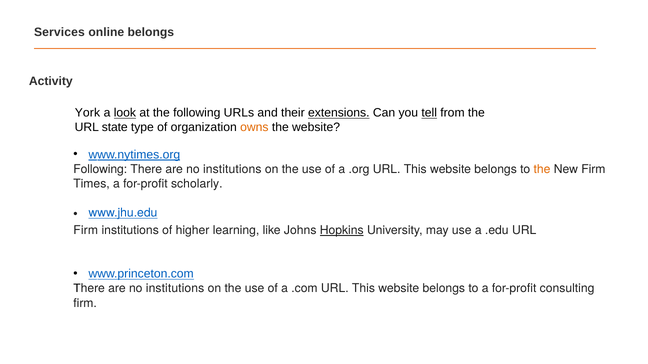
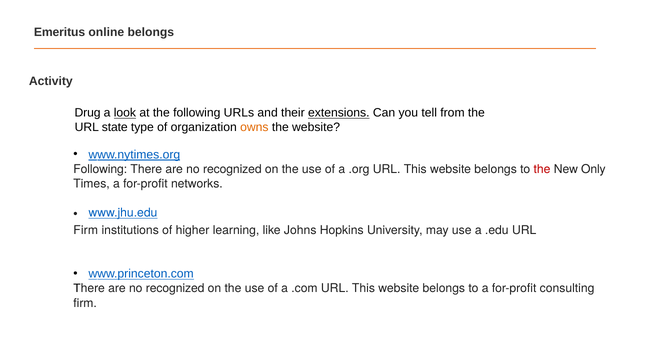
Services: Services -> Emeritus
York: York -> Drug
tell underline: present -> none
institutions at (232, 169): institutions -> recognized
the at (542, 169) colour: orange -> red
New Firm: Firm -> Only
scholarly: scholarly -> networks
Hopkins underline: present -> none
institutions at (175, 289): institutions -> recognized
